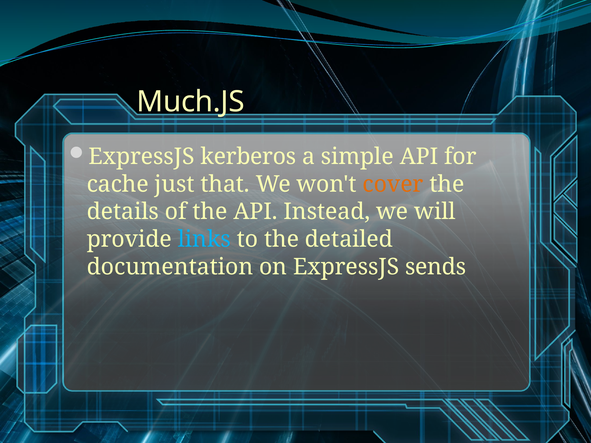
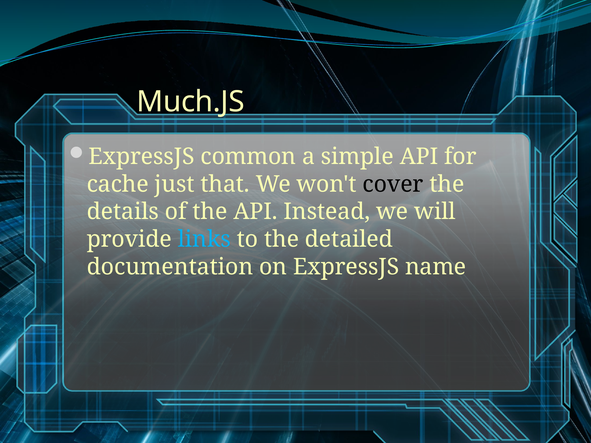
kerberos: kerberos -> common
cover colour: orange -> black
sends: sends -> name
